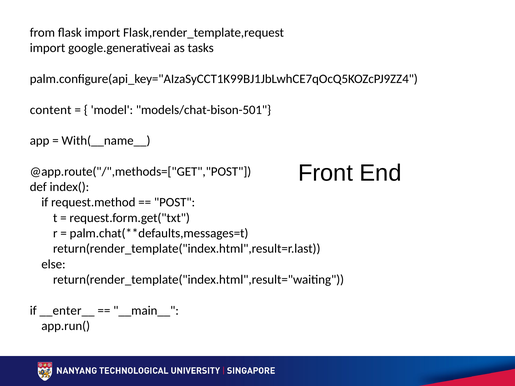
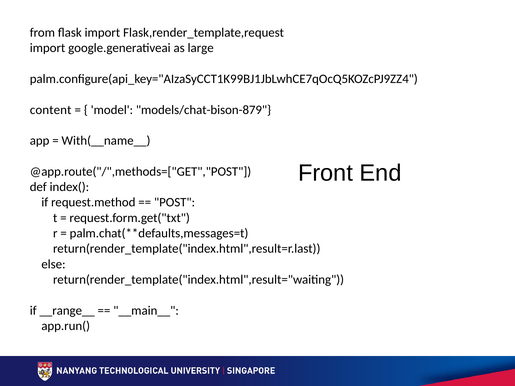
tasks: tasks -> large
models/chat-bison-501: models/chat-bison-501 -> models/chat-bison-879
__enter__: __enter__ -> __range__
